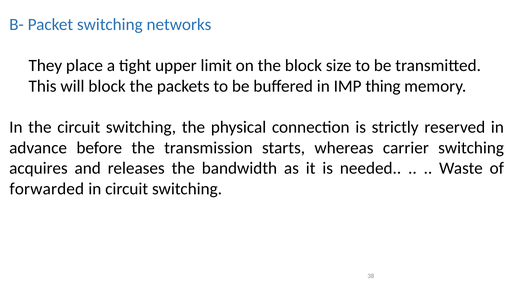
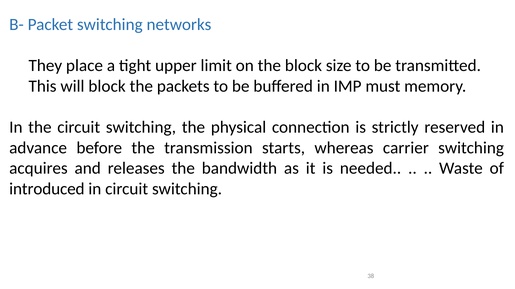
thing: thing -> must
forwarded: forwarded -> introduced
